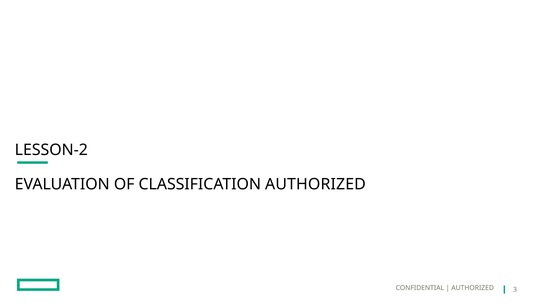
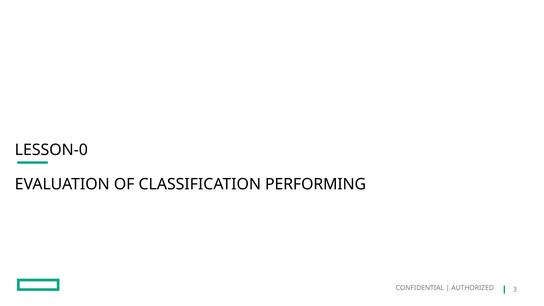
LESSON-2: LESSON-2 -> LESSON-0
CLASSIFICATION AUTHORIZED: AUTHORIZED -> PERFORMING
